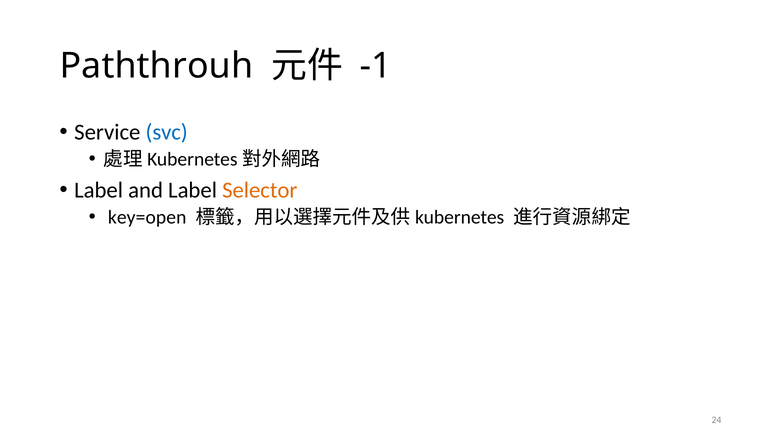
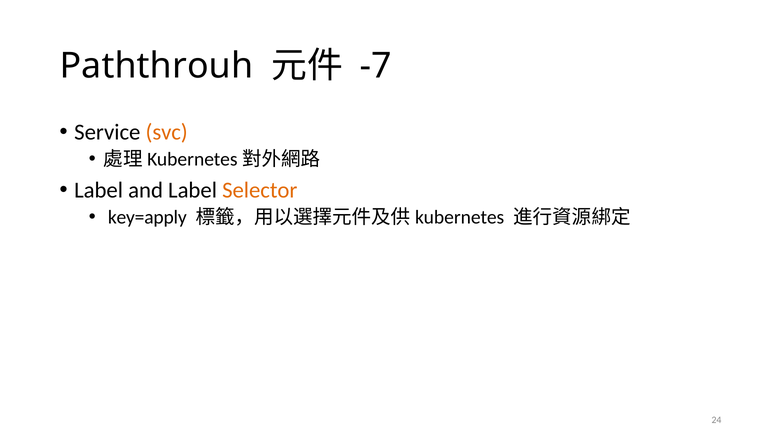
-1: -1 -> -7
svc colour: blue -> orange
key=open: key=open -> key=apply
